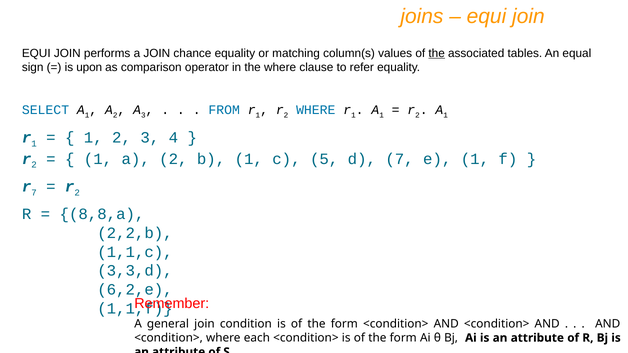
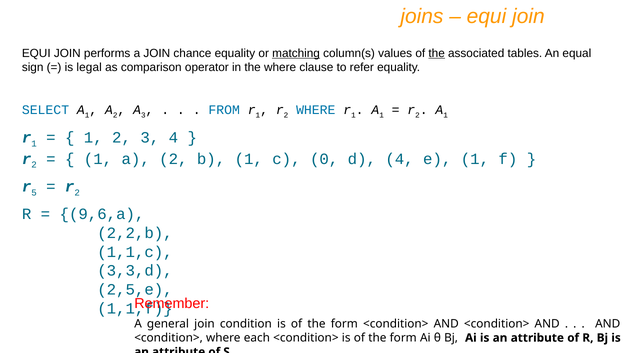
matching underline: none -> present
upon: upon -> legal
5: 5 -> 0
d 7: 7 -> 4
r 7: 7 -> 5
8,8,a: 8,8,a -> 9,6,a
6,2,e: 6,2,e -> 2,5,e
